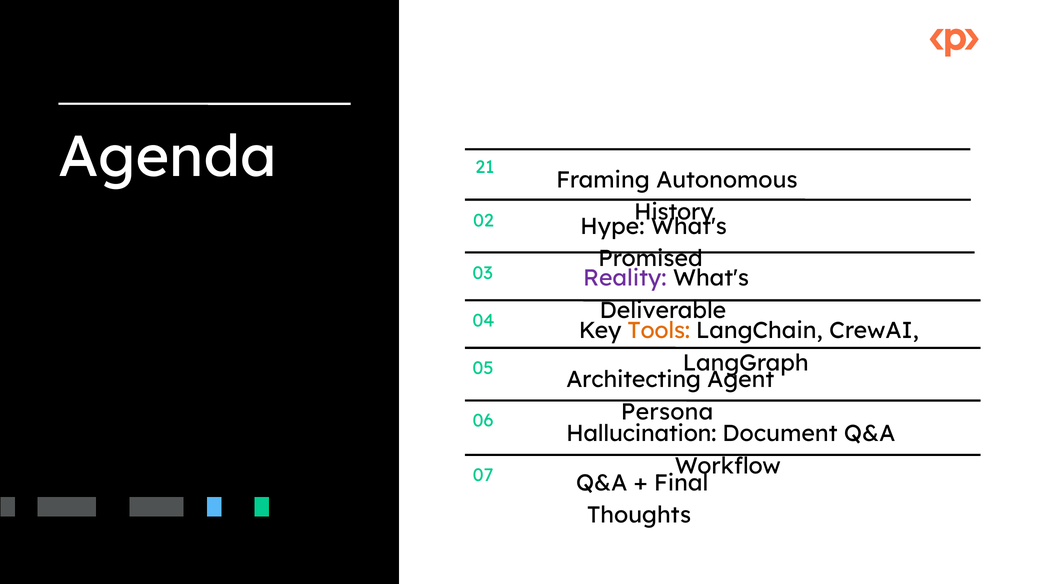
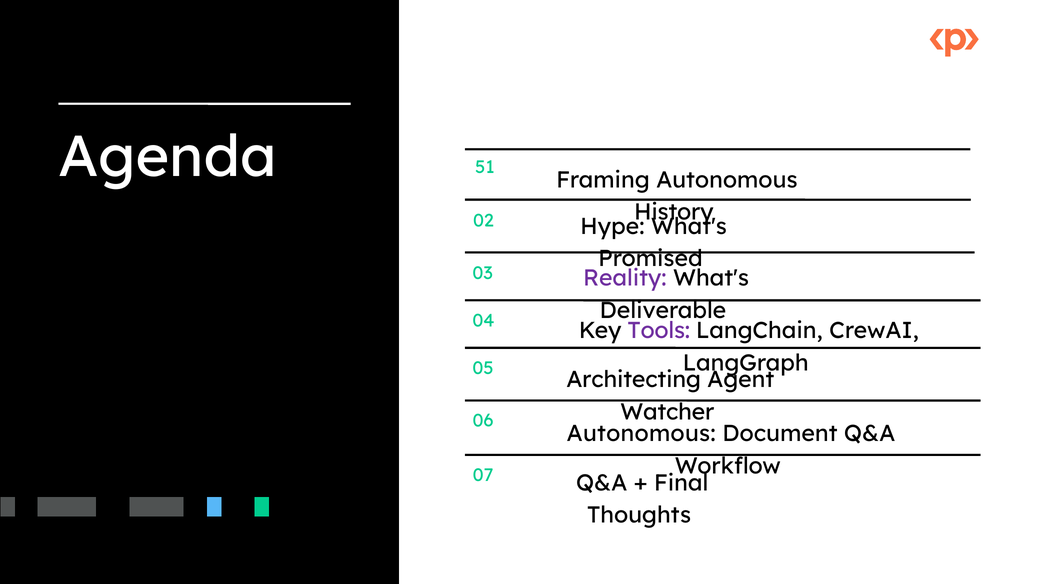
21: 21 -> 51
Tools colour: orange -> purple
Persona: Persona -> Watcher
Hallucination at (641, 434): Hallucination -> Autonomous
